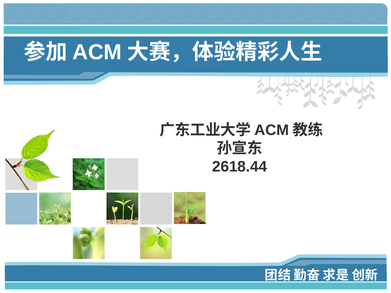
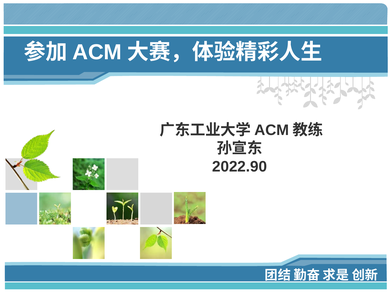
2618.44: 2618.44 -> 2022.90
